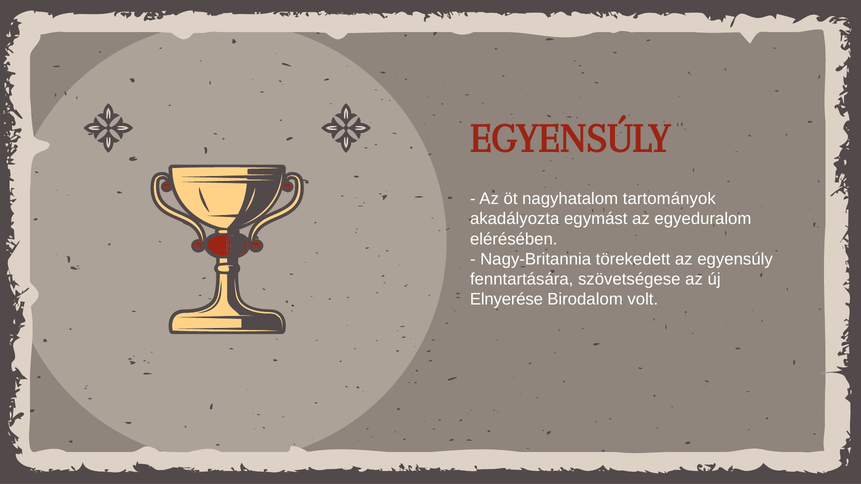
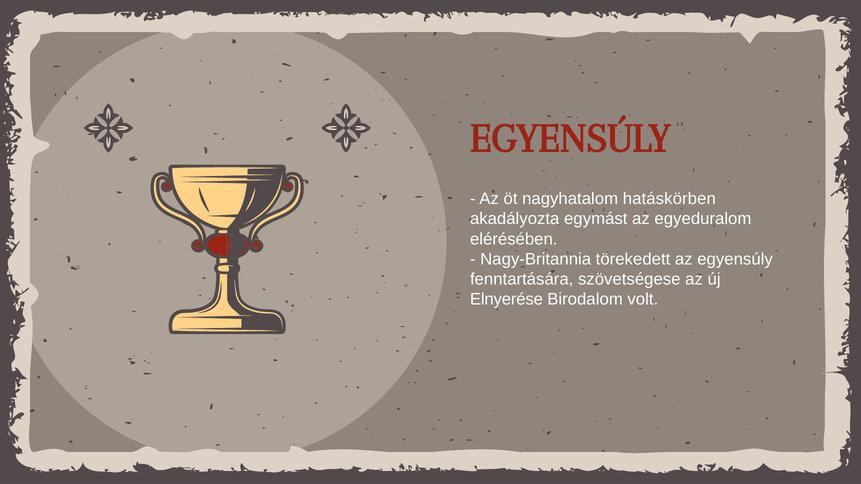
tartományok: tartományok -> hatáskörben
